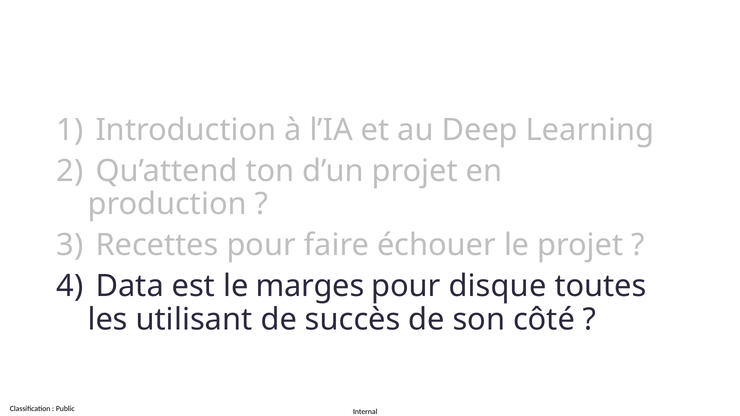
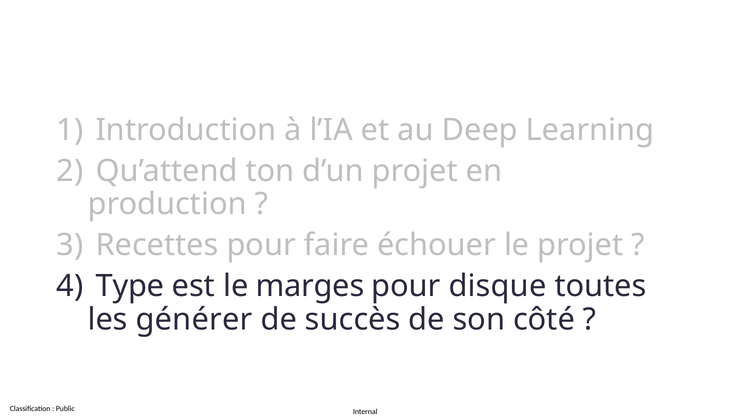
Data: Data -> Type
utilisant: utilisant -> générer
